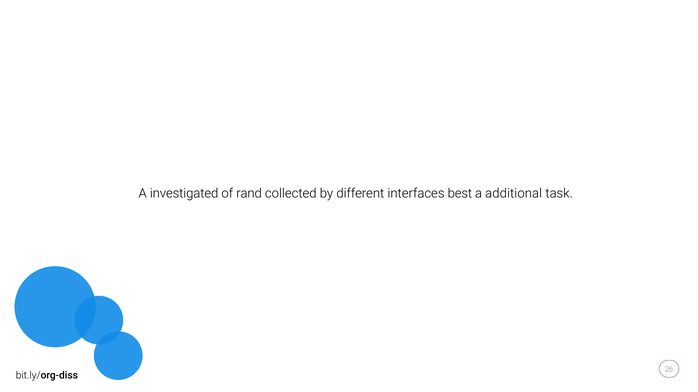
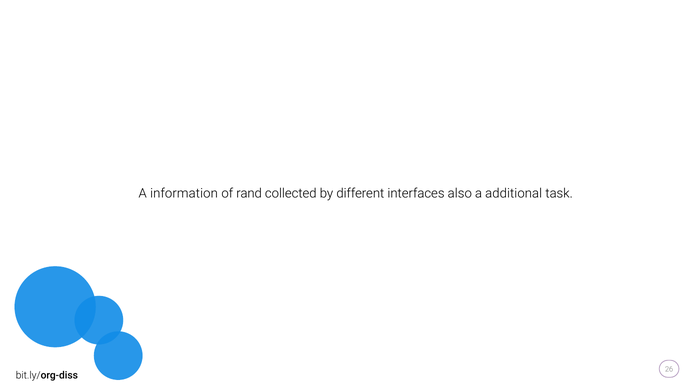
investigated: investigated -> information
best: best -> also
